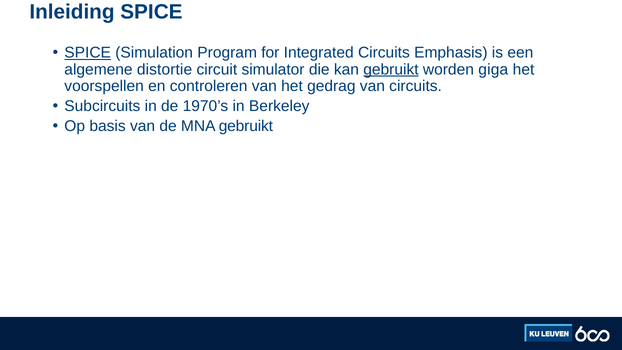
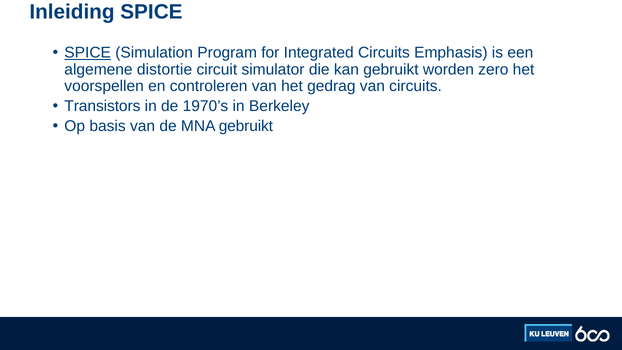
gebruikt at (391, 69) underline: present -> none
giga: giga -> zero
Subcircuits: Subcircuits -> Transistors
